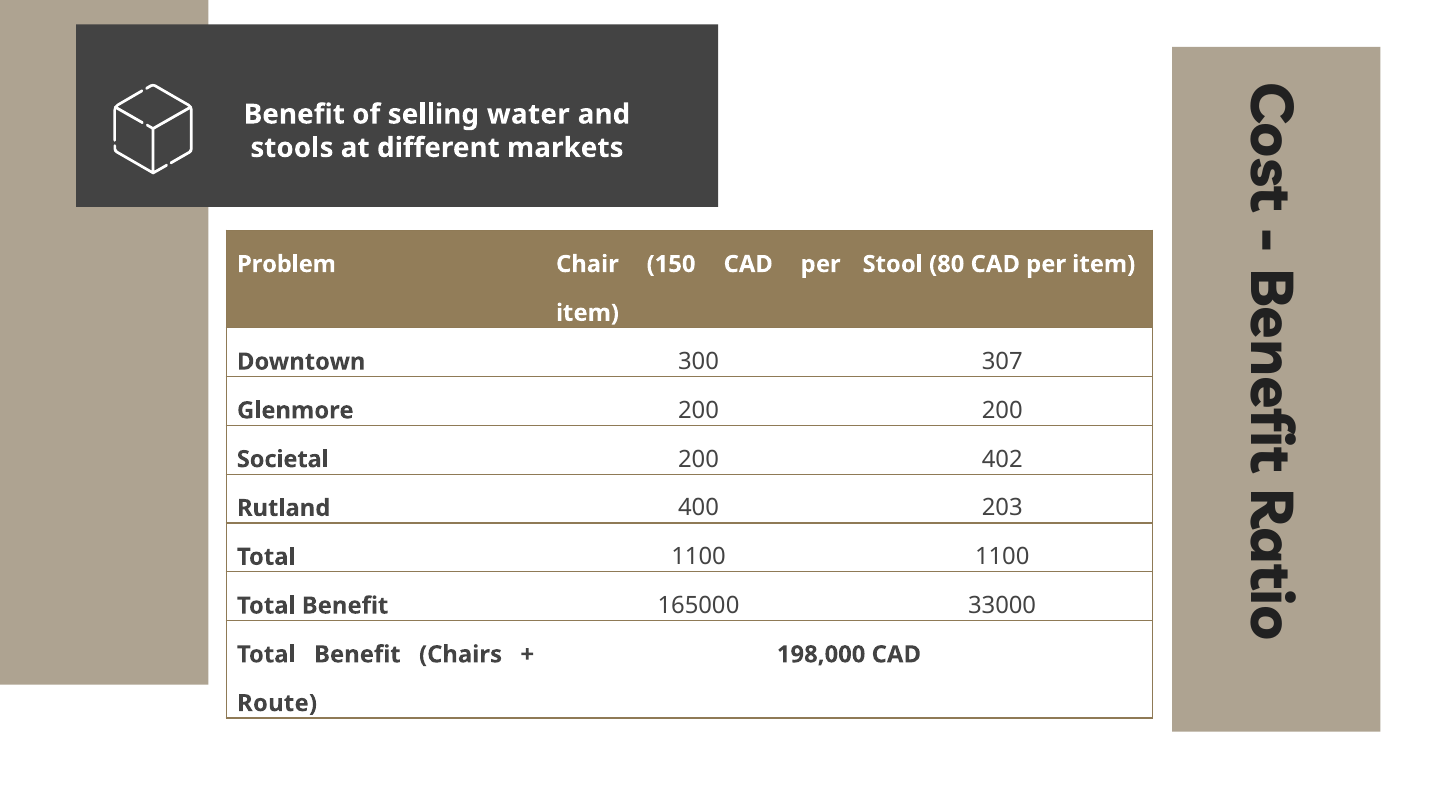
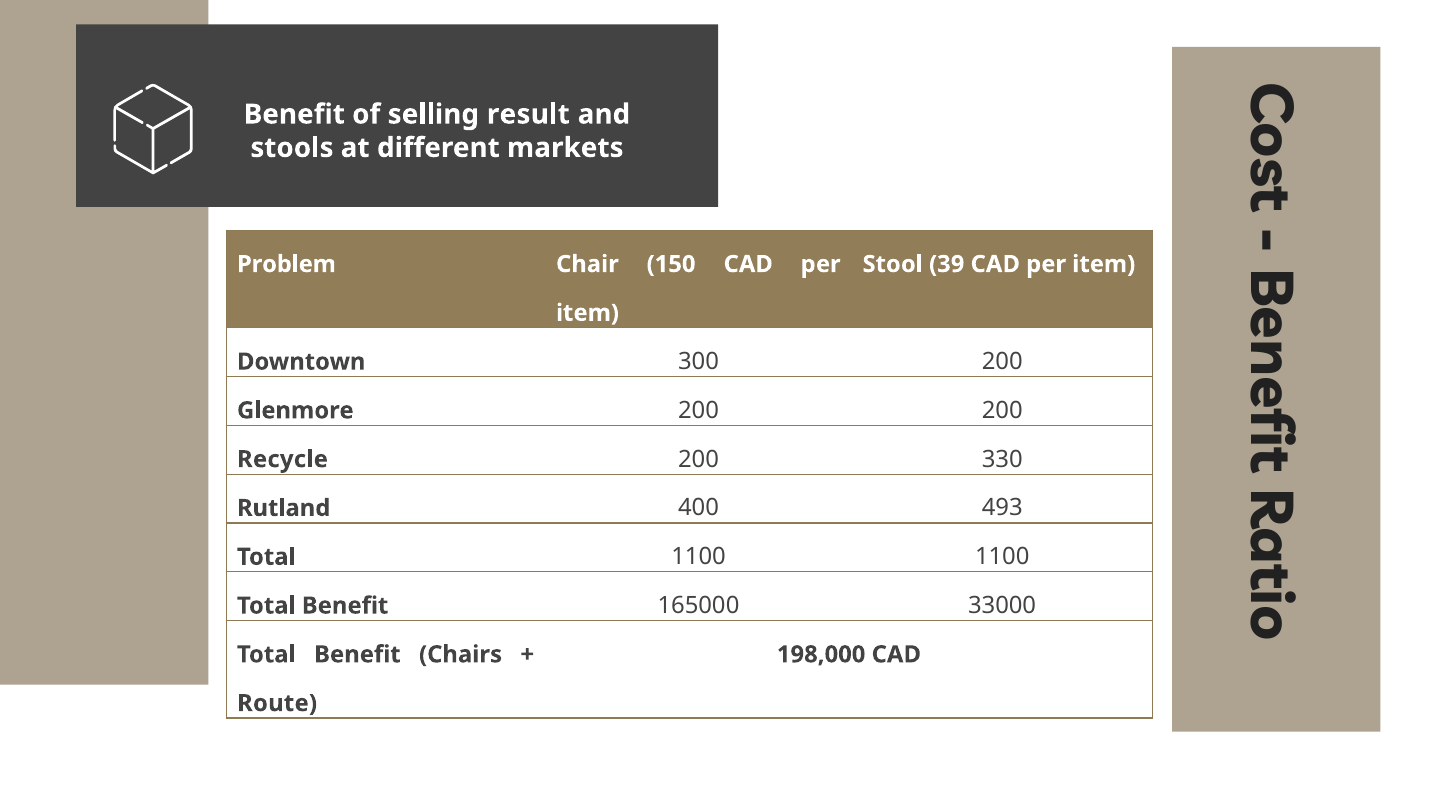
water: water -> result
80: 80 -> 39
300 307: 307 -> 200
Societal: Societal -> Recycle
402: 402 -> 330
203: 203 -> 493
